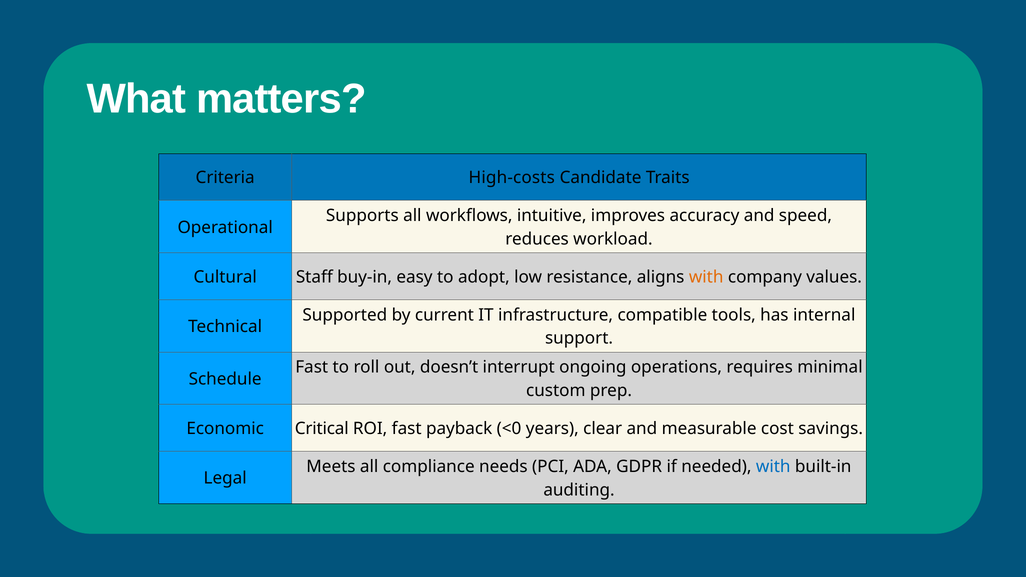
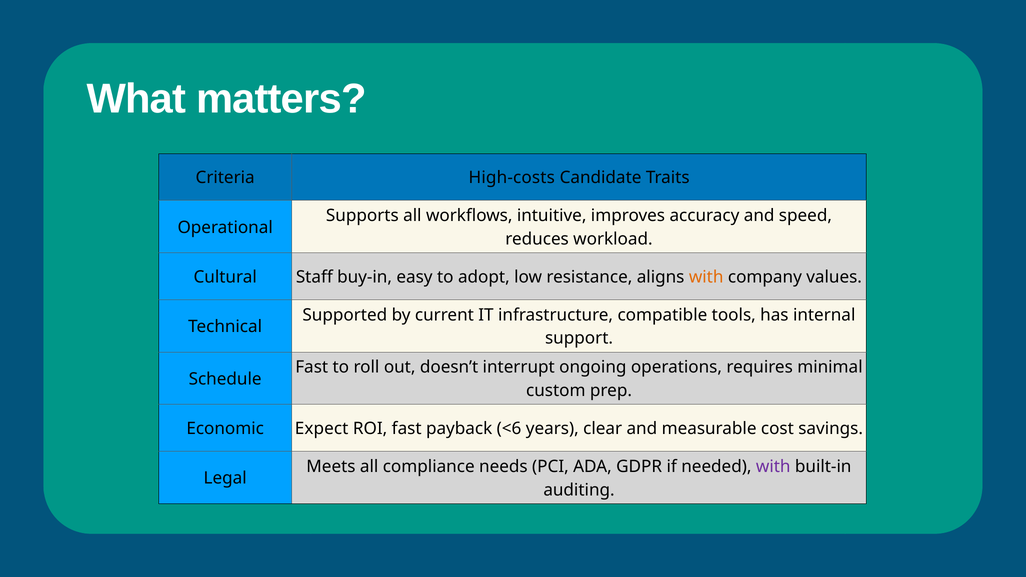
Critical: Critical -> Expect
<0: <0 -> <6
with at (773, 467) colour: blue -> purple
